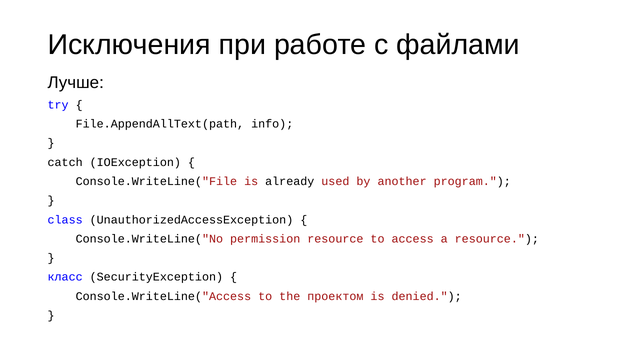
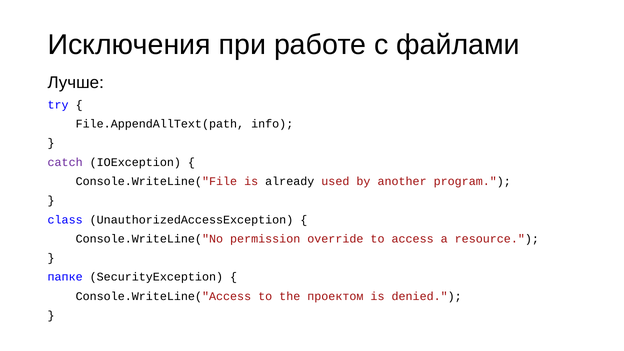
catch colour: black -> purple
permission resource: resource -> override
класс: класс -> папке
